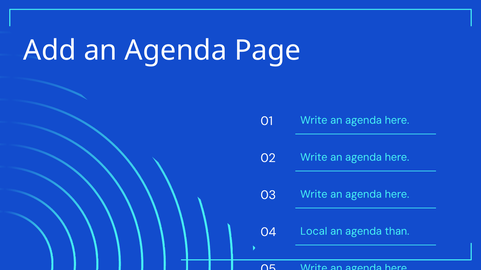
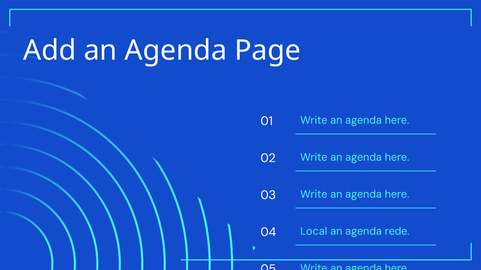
than: than -> rede
